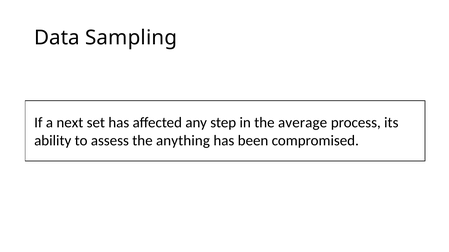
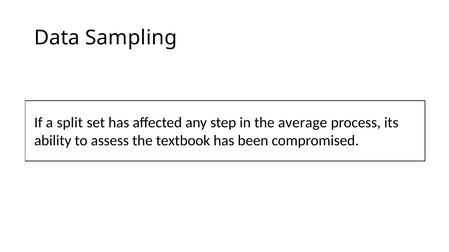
next: next -> split
anything: anything -> textbook
